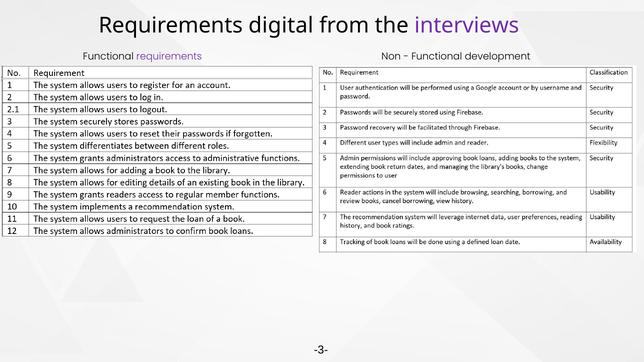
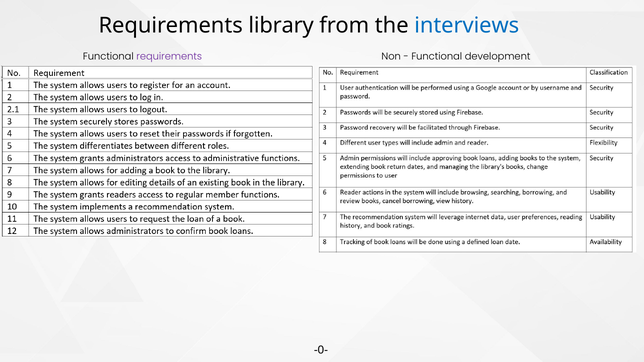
digital: digital -> library
interviews colour: purple -> blue
-3-: -3- -> -0-
